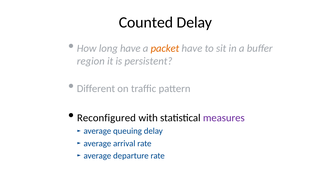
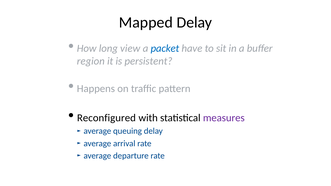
Counted: Counted -> Mapped
long have: have -> view
packet colour: orange -> blue
Different: Different -> Happens
